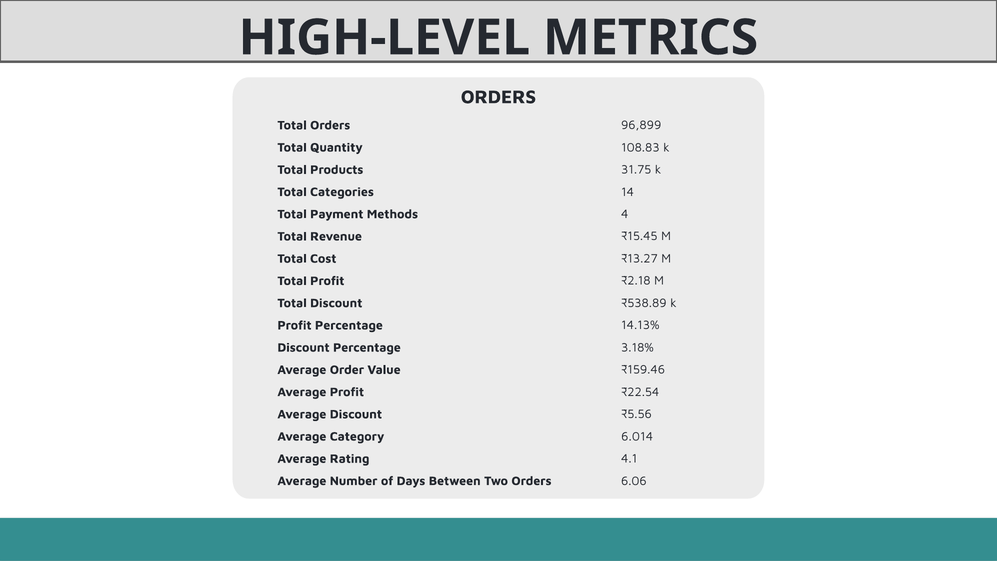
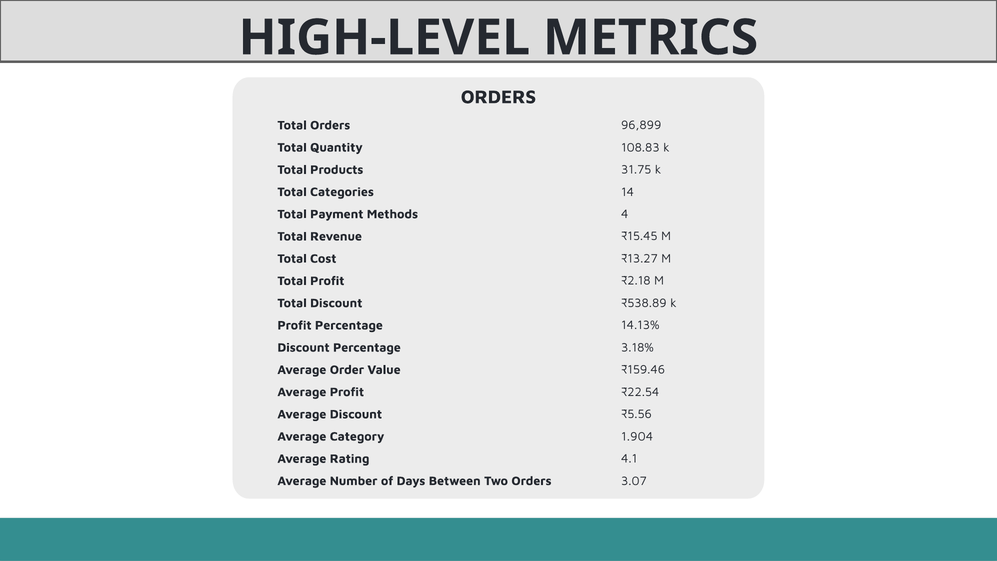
6.014: 6.014 -> 1.904
6.06: 6.06 -> 3.07
